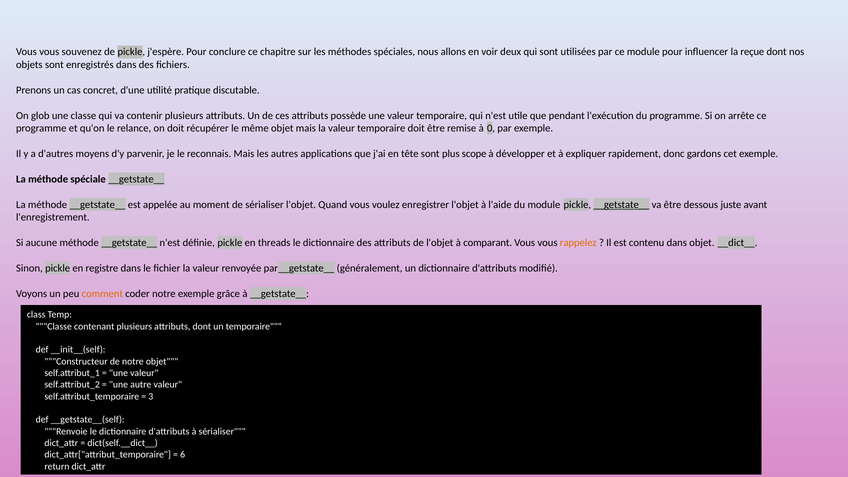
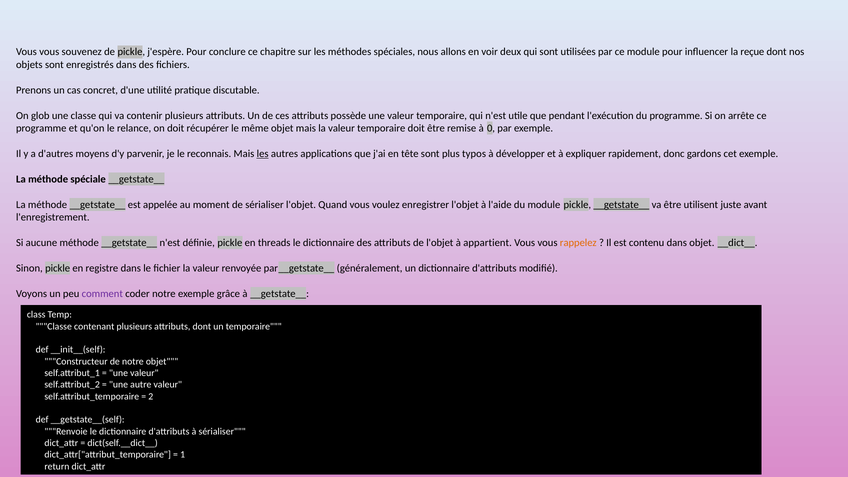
les at (263, 154) underline: none -> present
scope: scope -> typos
dessous: dessous -> utilisent
comparant: comparant -> appartient
comment colour: orange -> purple
3: 3 -> 2
6: 6 -> 1
